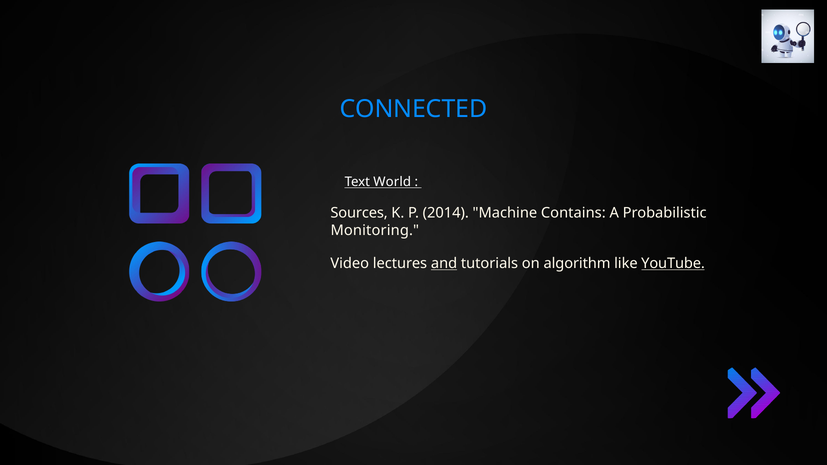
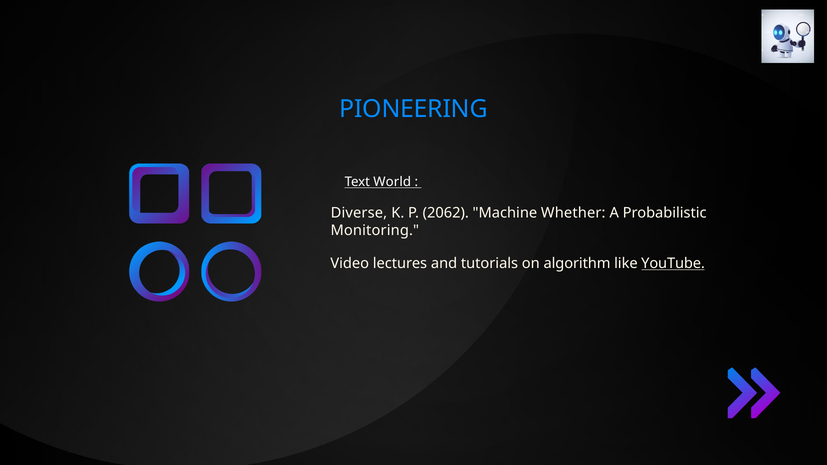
CONNECTED: CONNECTED -> PIONEERING
Sources: Sources -> Diverse
2014: 2014 -> 2062
Contains: Contains -> Whether
and underline: present -> none
